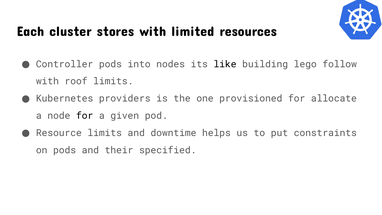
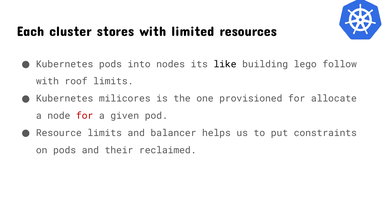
Controller at (65, 64): Controller -> Kubernetes
providers: providers -> milicores
for at (85, 116) colour: black -> red
downtime: downtime -> balancer
specified: specified -> reclaimed
